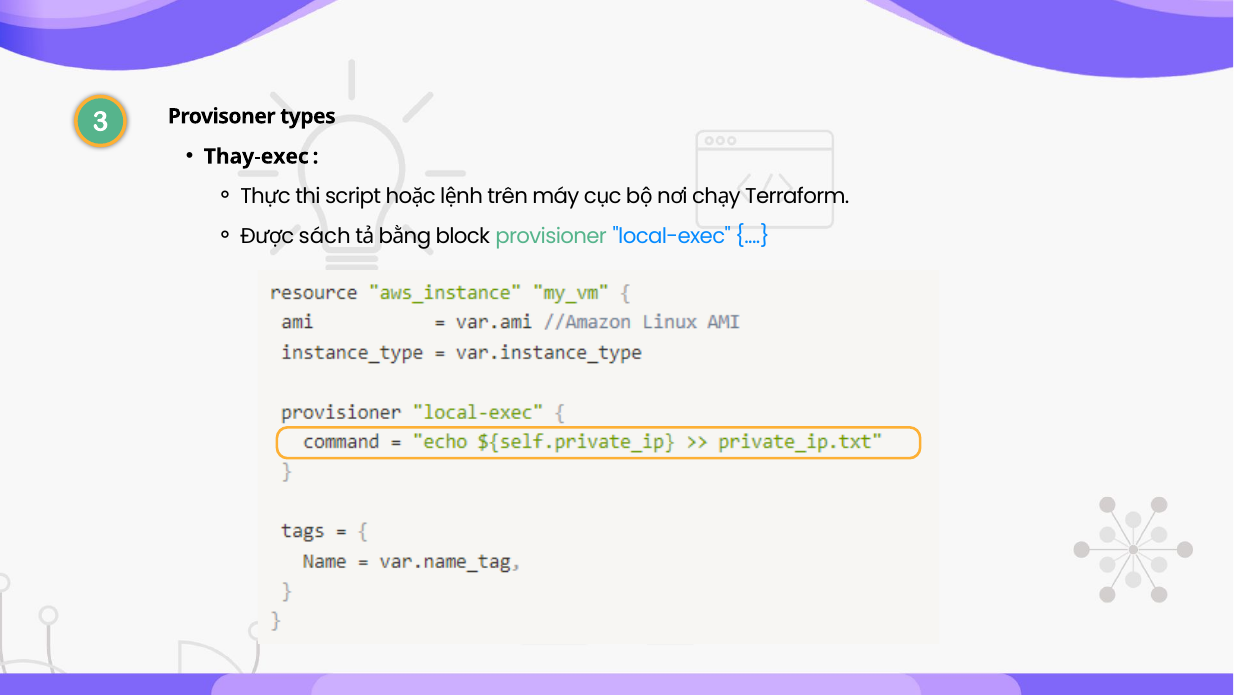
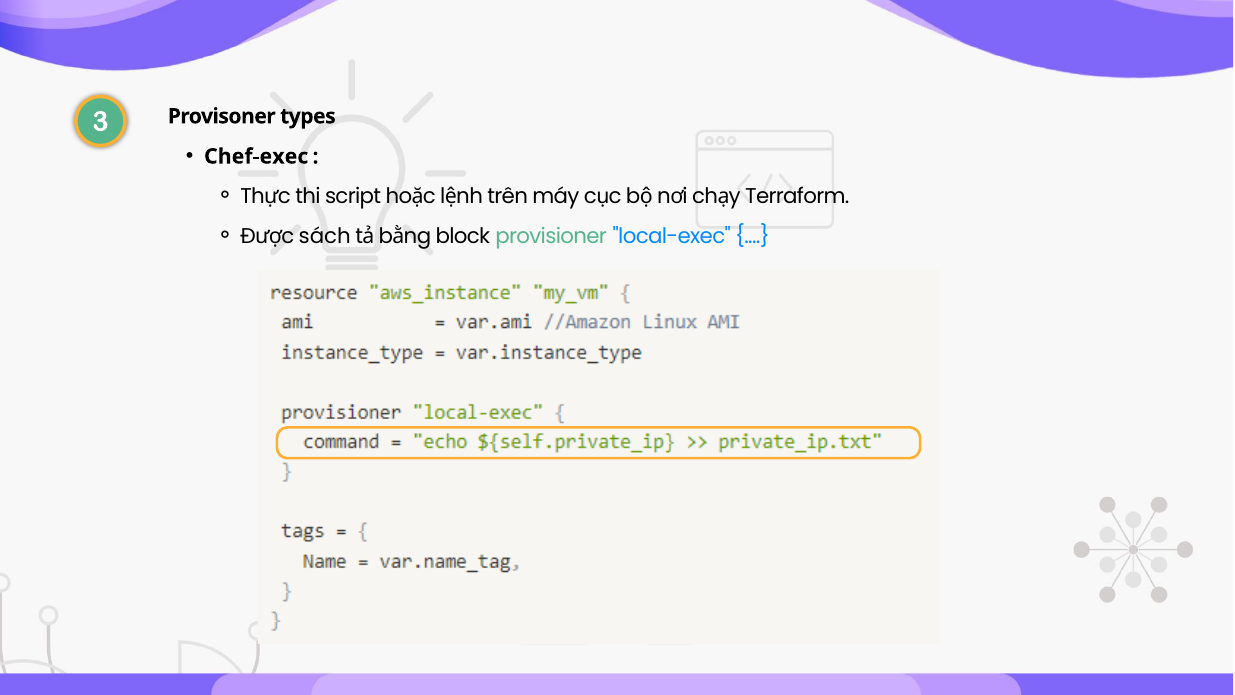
Thay-exec: Thay-exec -> Chef-exec
